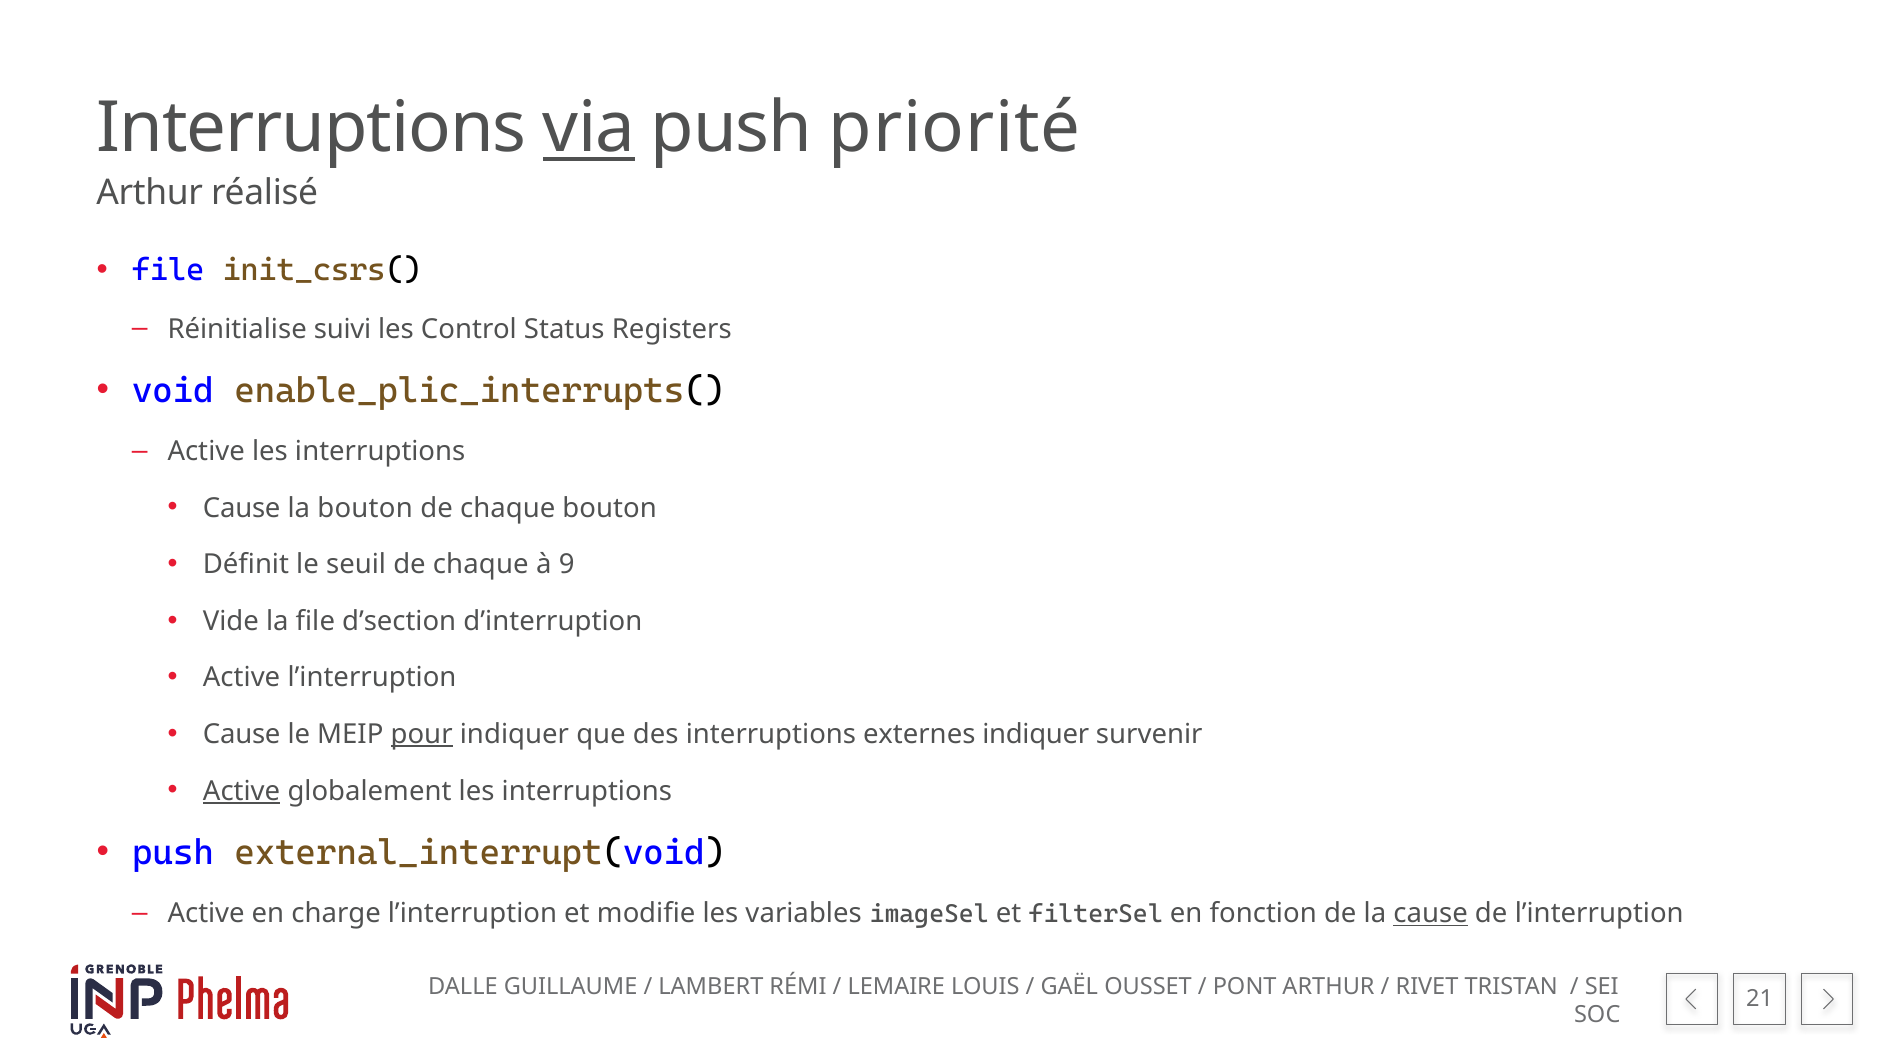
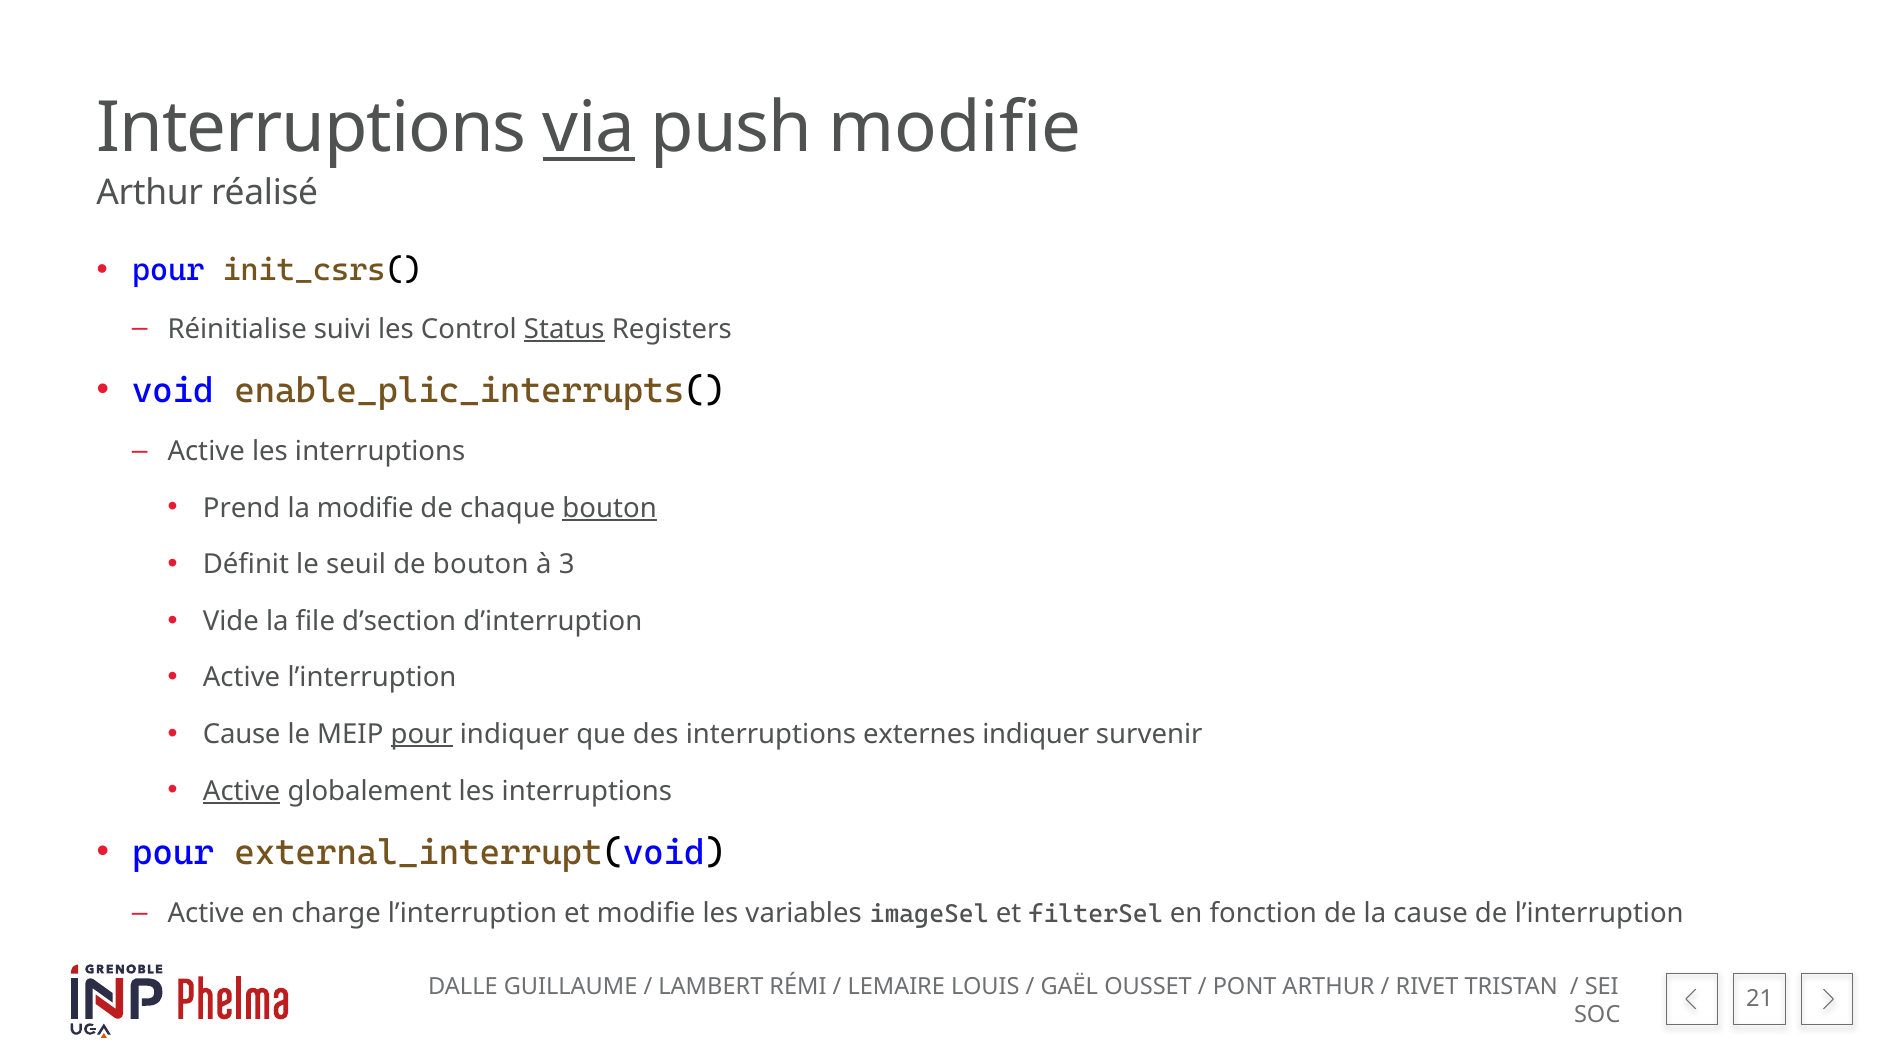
push priorité: priorité -> modifie
file at (168, 270): file -> pour
Status underline: none -> present
Cause at (242, 508): Cause -> Prend
la bouton: bouton -> modifie
bouton at (610, 508) underline: none -> present
seuil de chaque: chaque -> bouton
9: 9 -> 3
push at (173, 853): push -> pour
cause at (1431, 914) underline: present -> none
